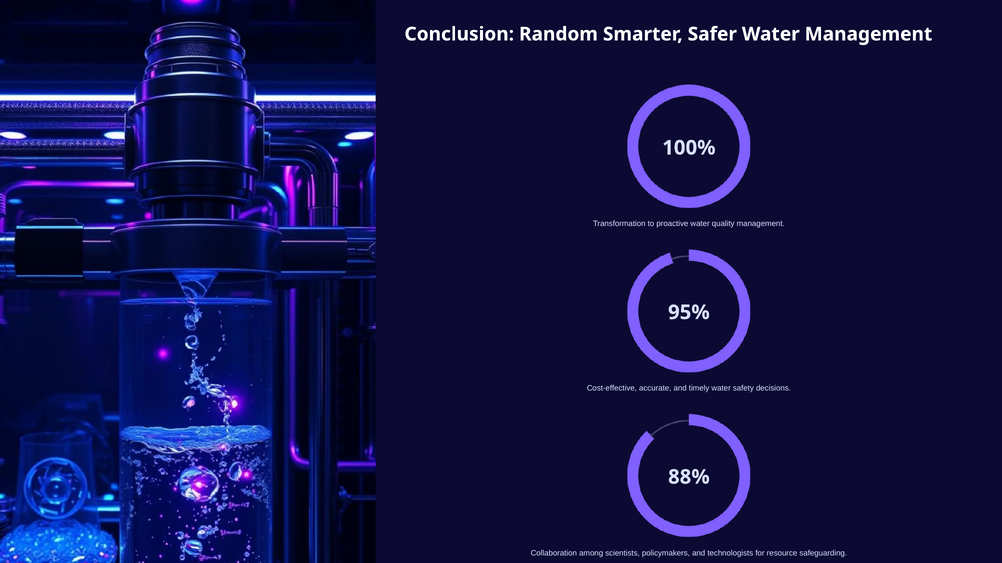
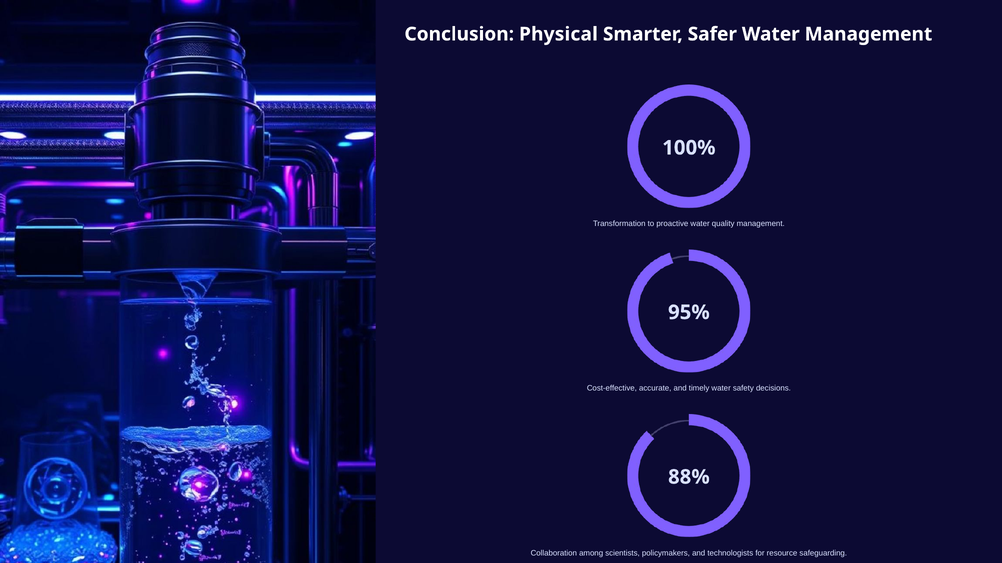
Random: Random -> Physical
